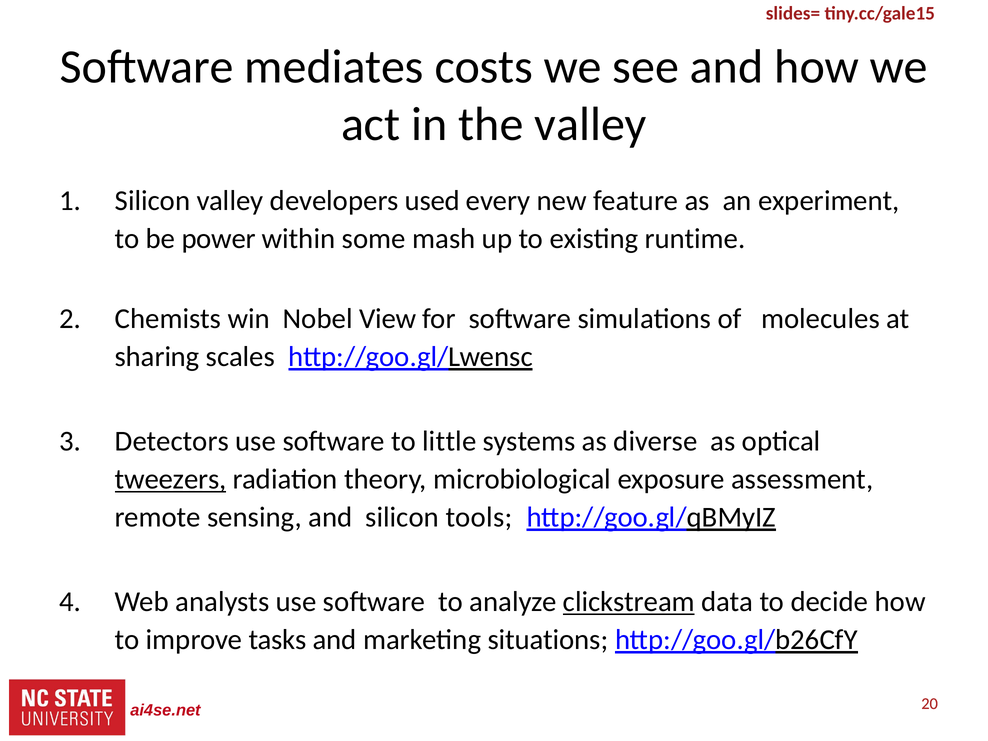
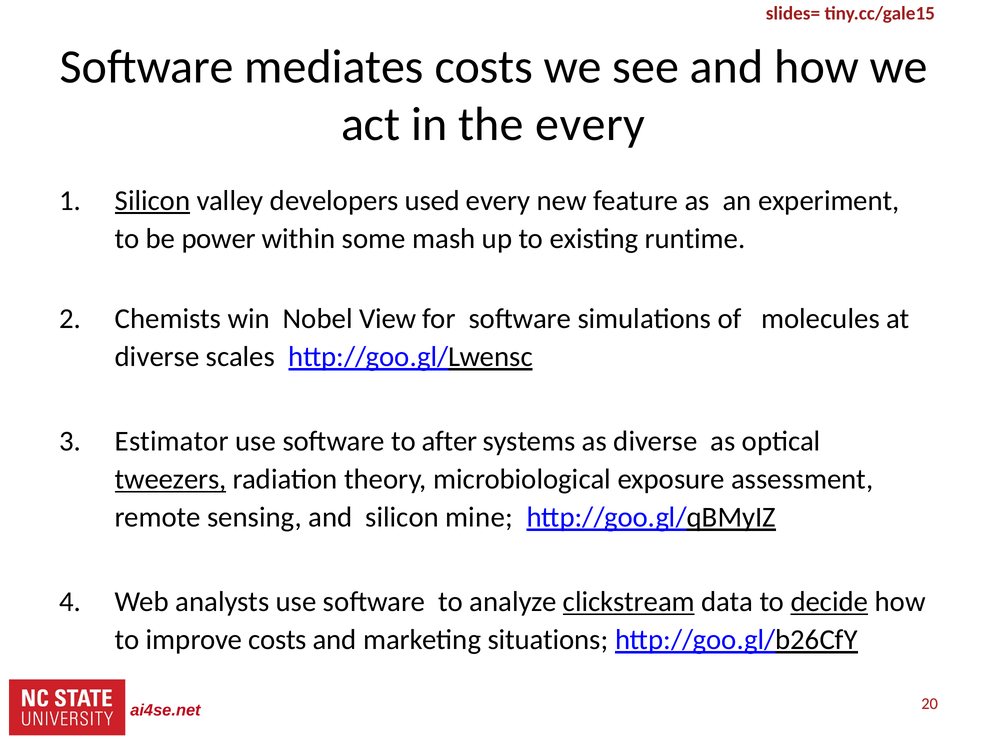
the valley: valley -> every
Silicon at (152, 201) underline: none -> present
sharing at (157, 357): sharing -> diverse
Detectors: Detectors -> Estimator
little: little -> after
tools: tools -> mine
decide underline: none -> present
improve tasks: tasks -> costs
